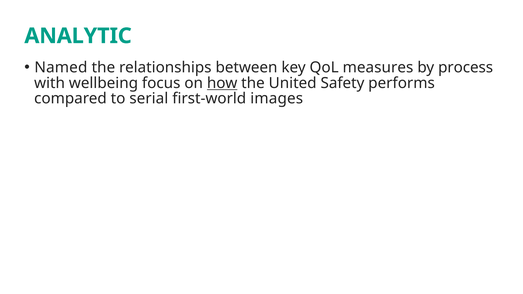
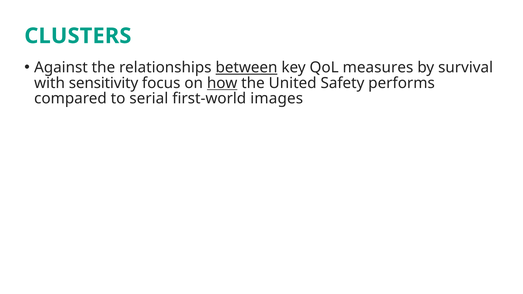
ANALYTIC: ANALYTIC -> CLUSTERS
Named: Named -> Against
between underline: none -> present
process: process -> survival
wellbeing: wellbeing -> sensitivity
